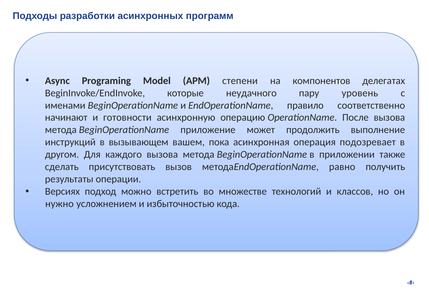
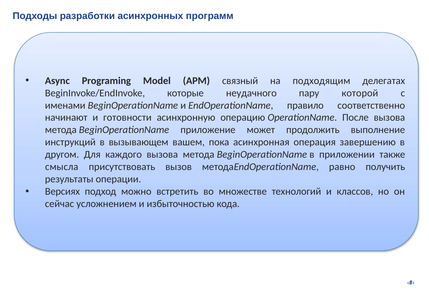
степени: степени -> связный
компонентов: компонентов -> подходящим
уровень: уровень -> которой
подозревает: подозревает -> завершению
сделать: сделать -> смысла
нужно: нужно -> сейчас
